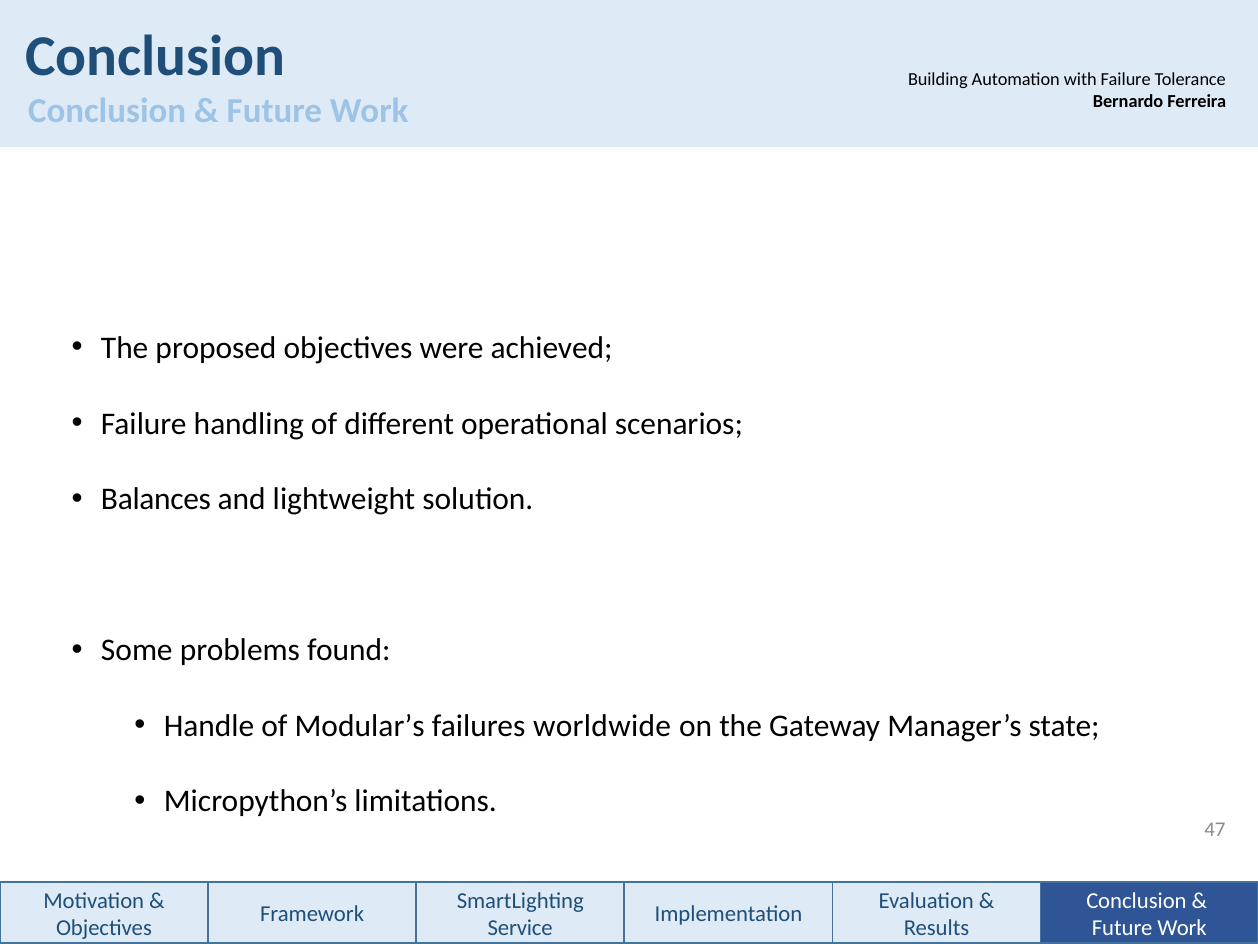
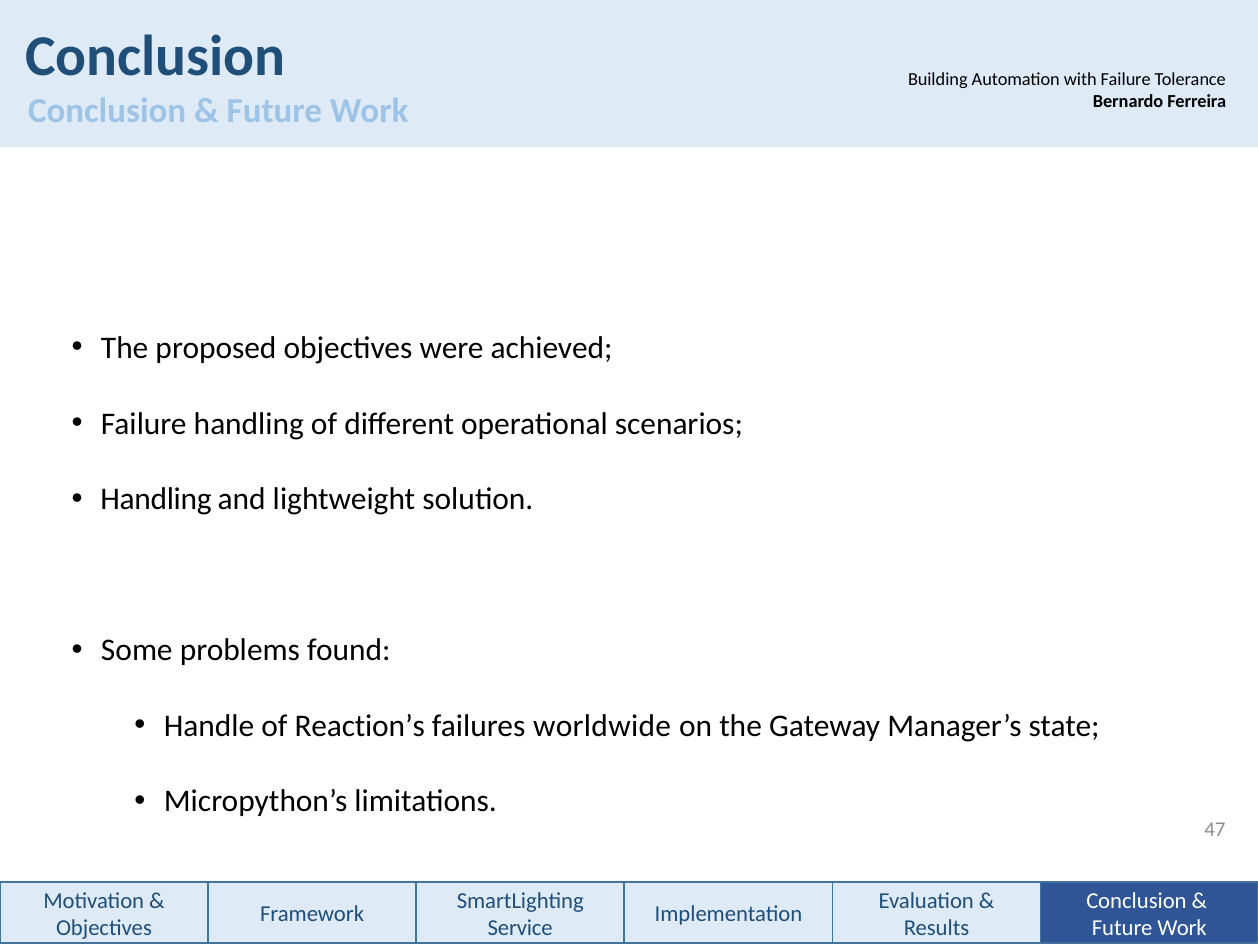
Balances at (156, 499): Balances -> Handling
Modular’s: Modular’s -> Reaction’s
